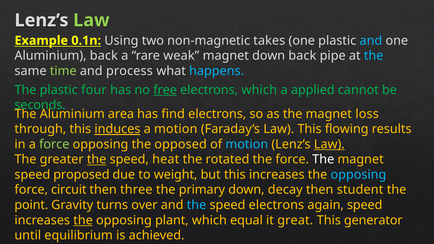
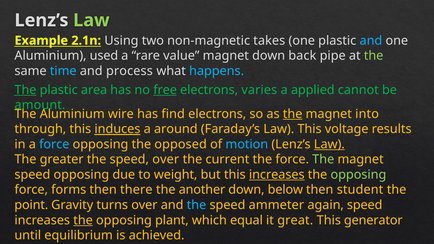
0.1n: 0.1n -> 2.1n
Aluminium back: back -> used
weak: weak -> value
the at (374, 56) colour: light blue -> light green
time colour: light green -> light blue
The at (25, 90) underline: none -> present
four: four -> area
electrons which: which -> varies
seconds: seconds -> amount
area: area -> wire
the at (293, 114) underline: none -> present
loss: loss -> into
a motion: motion -> around
flowing: flowing -> voltage
force at (54, 144) colour: light green -> light blue
the at (97, 160) underline: present -> none
speed heat: heat -> over
rotated: rotated -> current
The at (323, 160) colour: white -> light green
speed proposed: proposed -> opposing
increases at (277, 175) underline: none -> present
opposing at (358, 175) colour: light blue -> light green
circuit: circuit -> forms
three: three -> there
primary: primary -> another
decay: decay -> below
speed electrons: electrons -> ammeter
